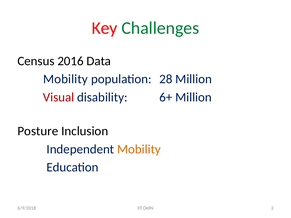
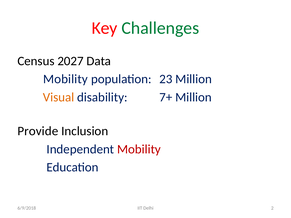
2016: 2016 -> 2027
28: 28 -> 23
Visual colour: red -> orange
6+: 6+ -> 7+
Posture: Posture -> Provide
Mobility at (139, 149) colour: orange -> red
